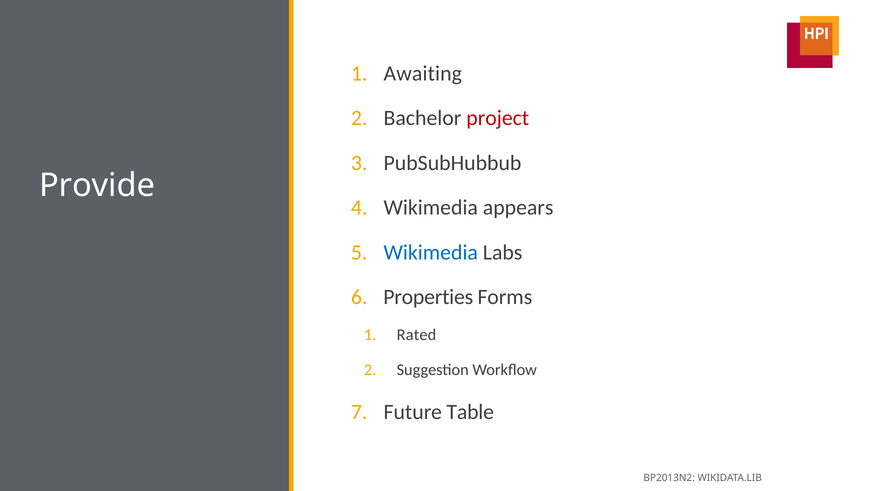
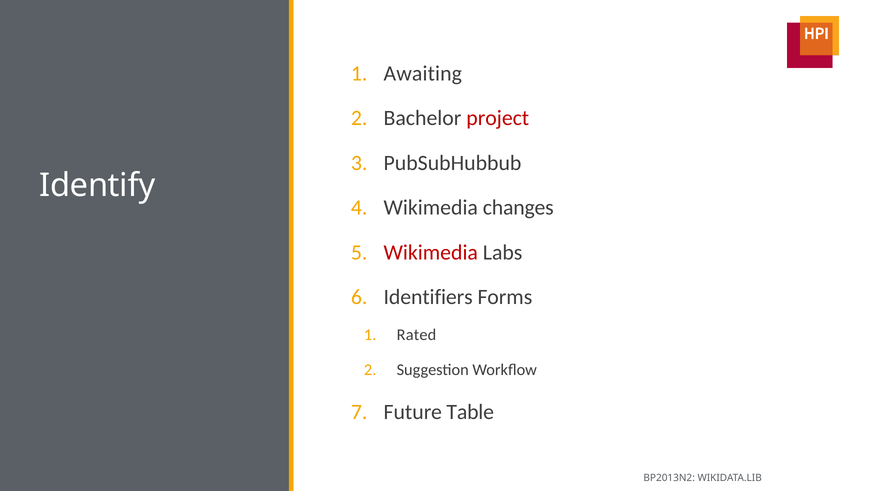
Provide: Provide -> Identify
appears: appears -> changes
Wikimedia at (431, 252) colour: blue -> red
Properties: Properties -> Identifiers
